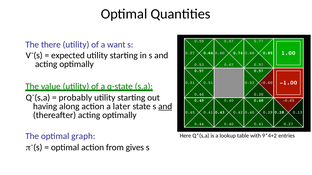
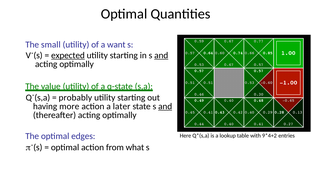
there: there -> small
expected underline: none -> present
and at (161, 56) underline: none -> present
along: along -> more
graph: graph -> edges
gives: gives -> what
